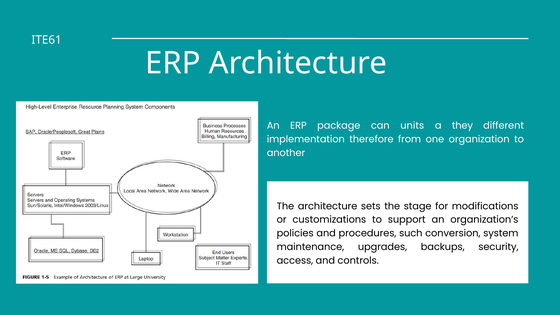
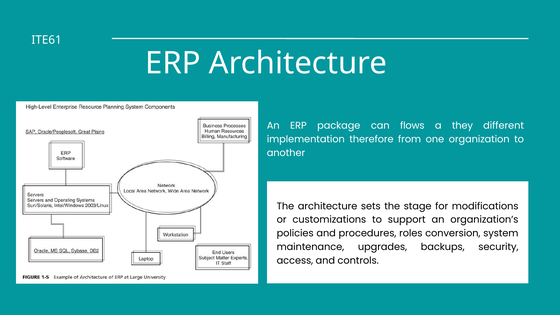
units: units -> flows
such: such -> roles
